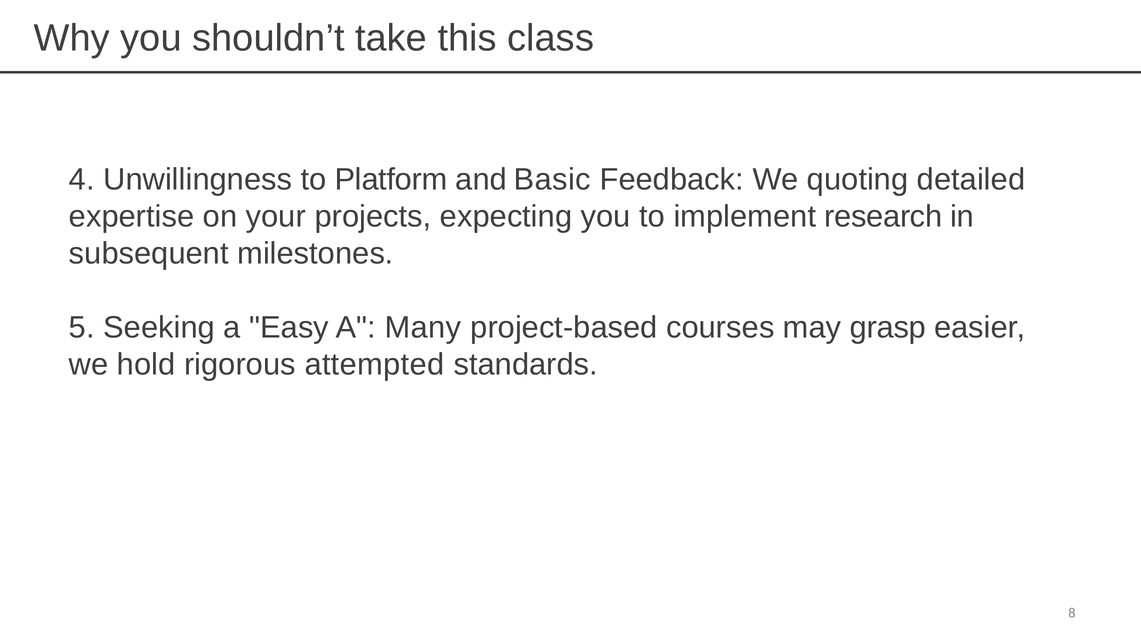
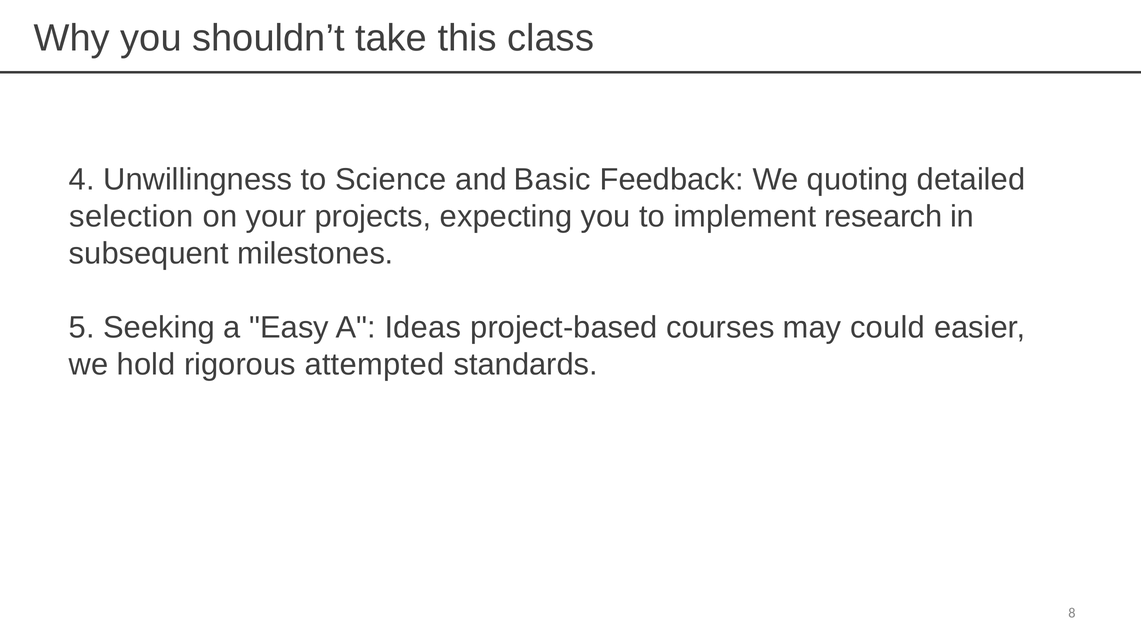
Platform: Platform -> Science
expertise: expertise -> selection
Many: Many -> Ideas
grasp: grasp -> could
